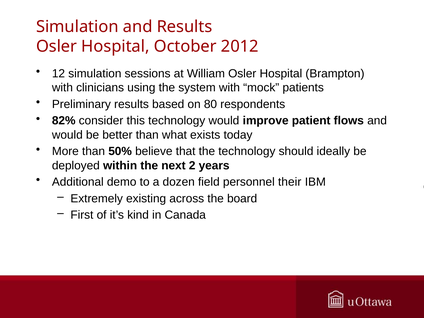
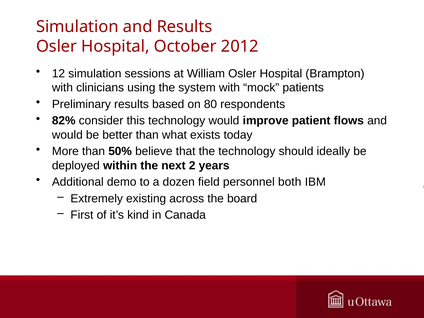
their: their -> both
